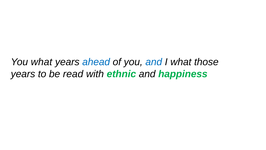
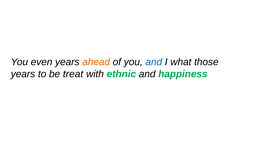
You what: what -> even
ahead colour: blue -> orange
read: read -> treat
